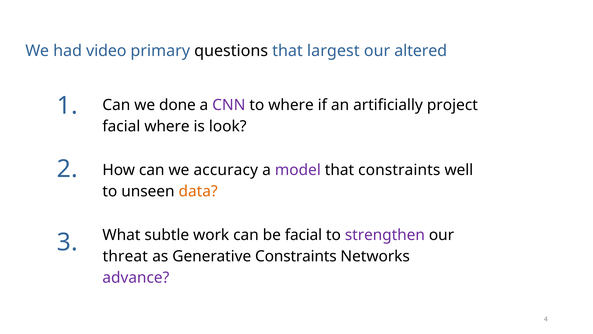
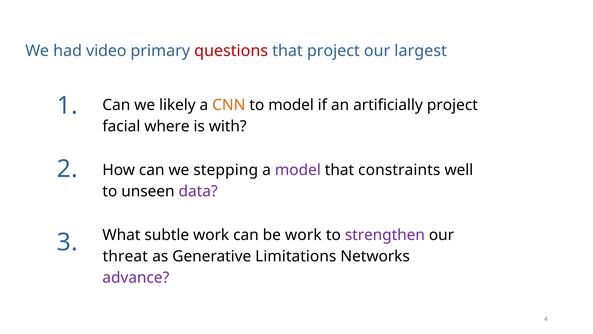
questions colour: black -> red
that largest: largest -> project
altered: altered -> largest
done: done -> likely
CNN colour: purple -> orange
to where: where -> model
look: look -> with
accuracy: accuracy -> stepping
data colour: orange -> purple
be facial: facial -> work
Generative Constraints: Constraints -> Limitations
